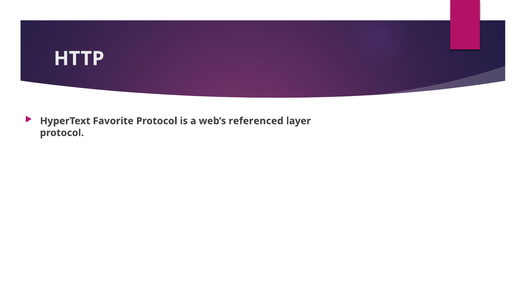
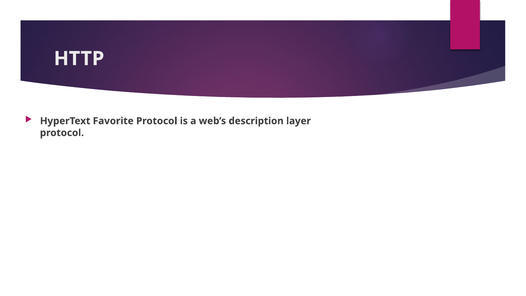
referenced: referenced -> description
